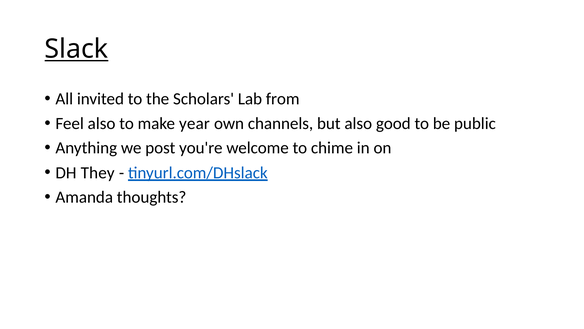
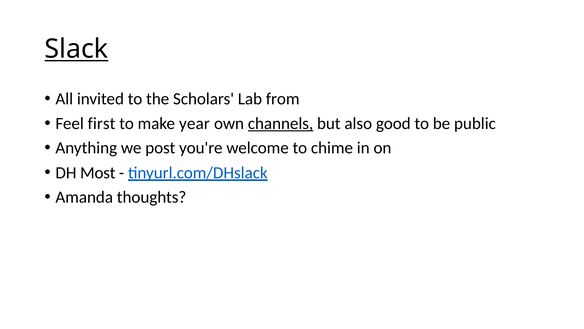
Feel also: also -> first
channels underline: none -> present
They: They -> Most
